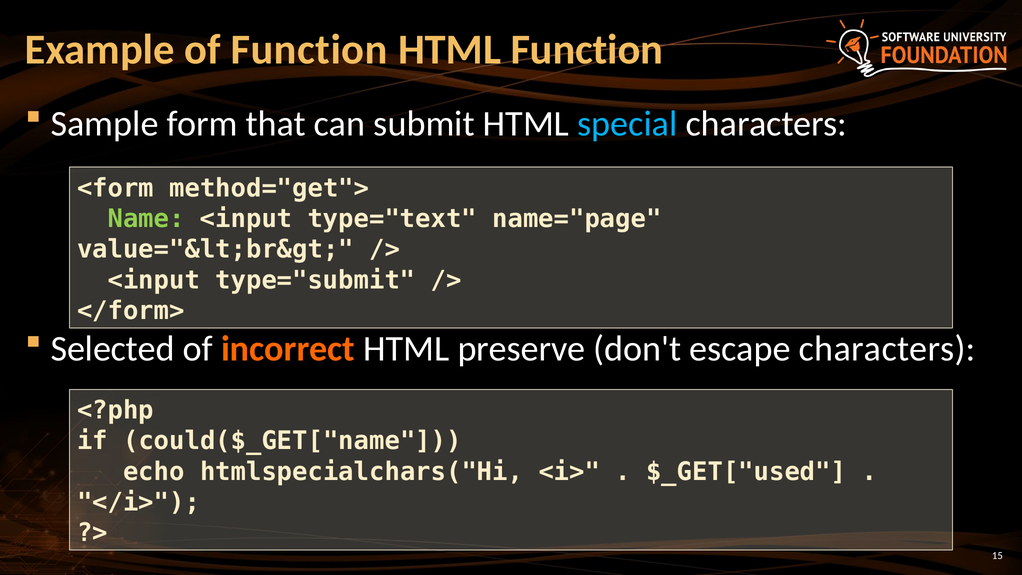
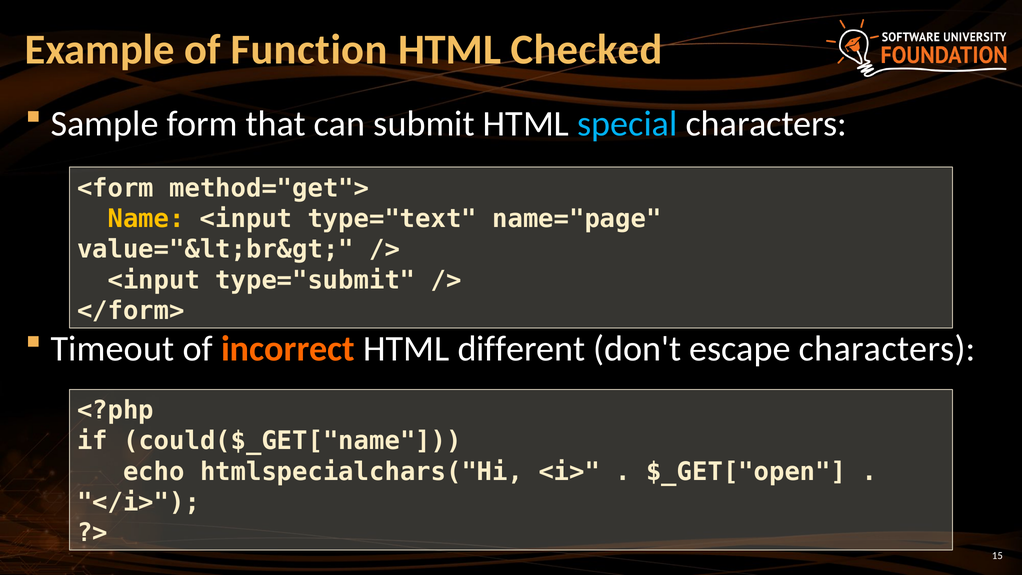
HTML Function: Function -> Checked
Name colour: light green -> yellow
Selected: Selected -> Timeout
preserve: preserve -> different
$_GET["used: $_GET["used -> $_GET["open
